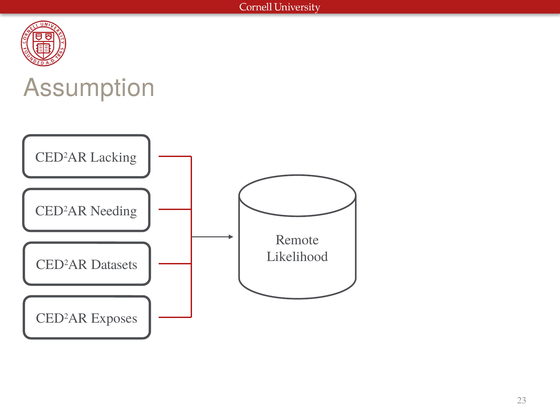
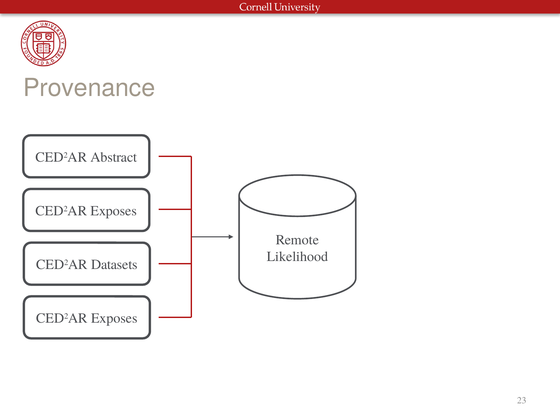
Assumption: Assumption -> Provenance
Lacking: Lacking -> Abstract
Needing at (114, 211): Needing -> Exposes
